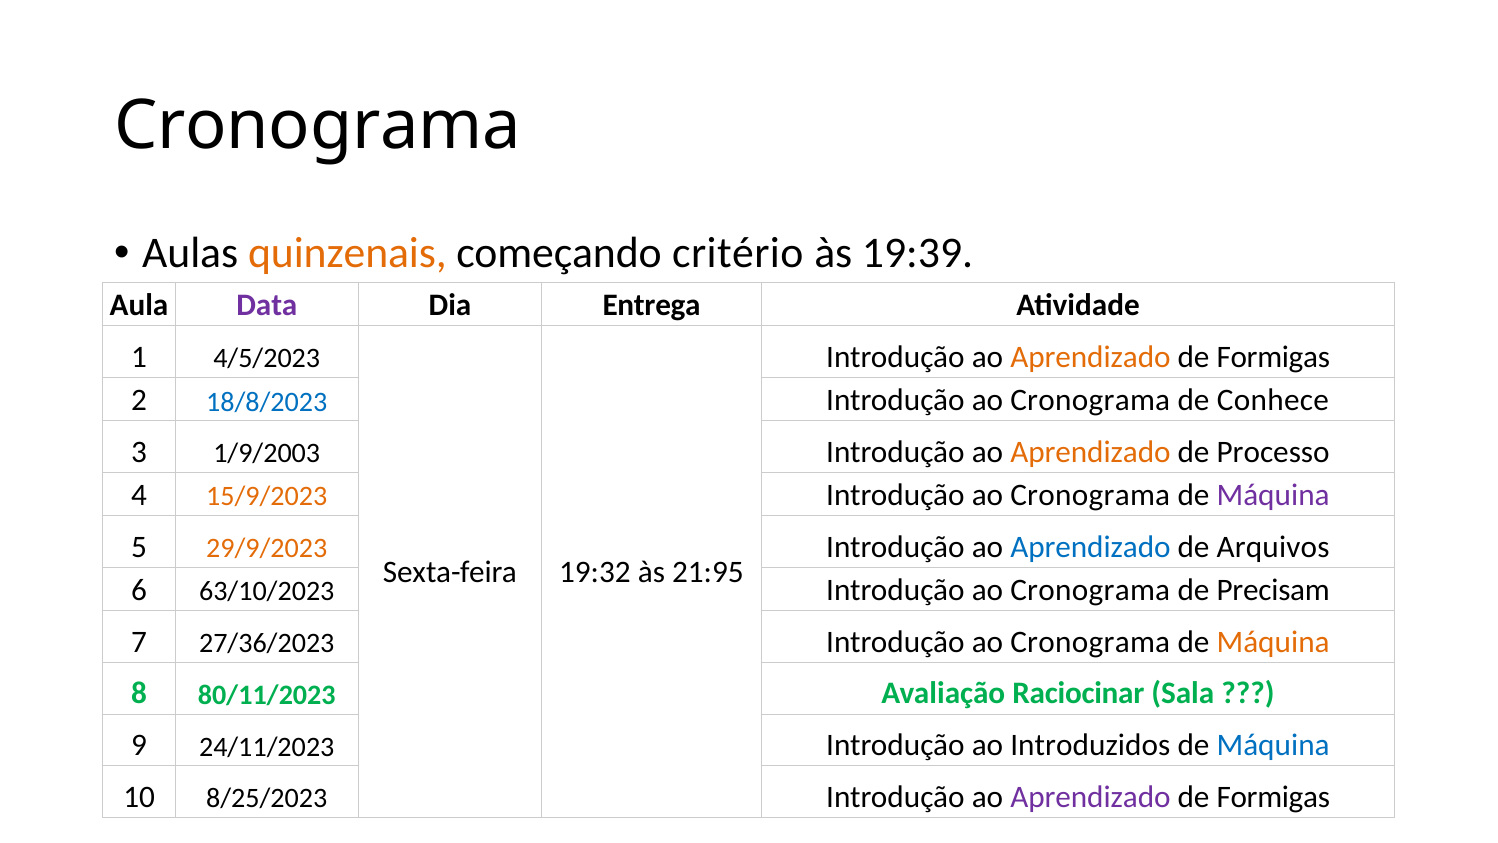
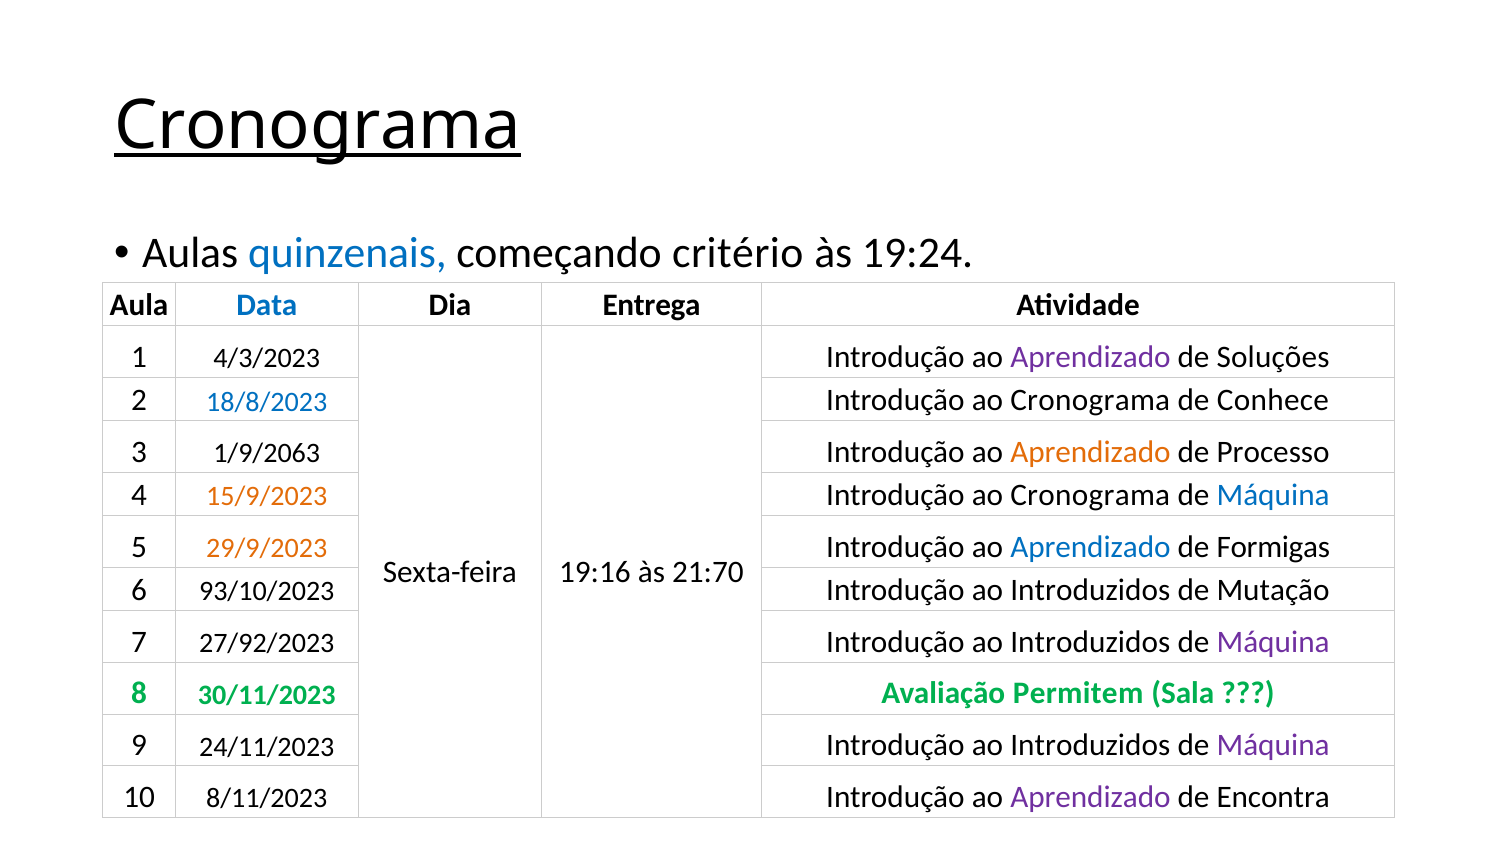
Cronograma at (318, 126) underline: none -> present
quinzenais colour: orange -> blue
19:39: 19:39 -> 19:24
Data colour: purple -> blue
4/5/2023: 4/5/2023 -> 4/3/2023
Aprendizado at (1090, 357) colour: orange -> purple
Formigas at (1273, 357): Formigas -> Soluções
1/9/2003: 1/9/2003 -> 1/9/2063
Máquina at (1273, 495) colour: purple -> blue
Arquivos: Arquivos -> Formigas
19:32: 19:32 -> 19:16
21:95: 21:95 -> 21:70
63/10/2023: 63/10/2023 -> 93/10/2023
Cronograma at (1090, 590): Cronograma -> Introduzidos
Precisam: Precisam -> Mutação
27/36/2023: 27/36/2023 -> 27/92/2023
Cronograma at (1090, 641): Cronograma -> Introduzidos
Máquina at (1273, 641) colour: orange -> purple
80/11/2023: 80/11/2023 -> 30/11/2023
Raciocinar: Raciocinar -> Permitem
Máquina at (1273, 745) colour: blue -> purple
8/25/2023: 8/25/2023 -> 8/11/2023
Formigas at (1273, 797): Formigas -> Encontra
